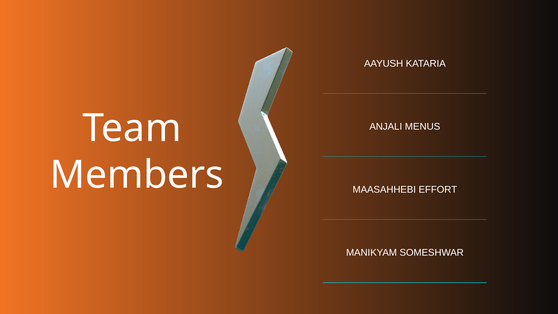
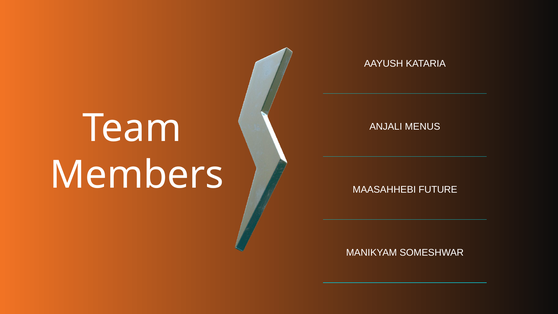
EFFORT: EFFORT -> FUTURE
